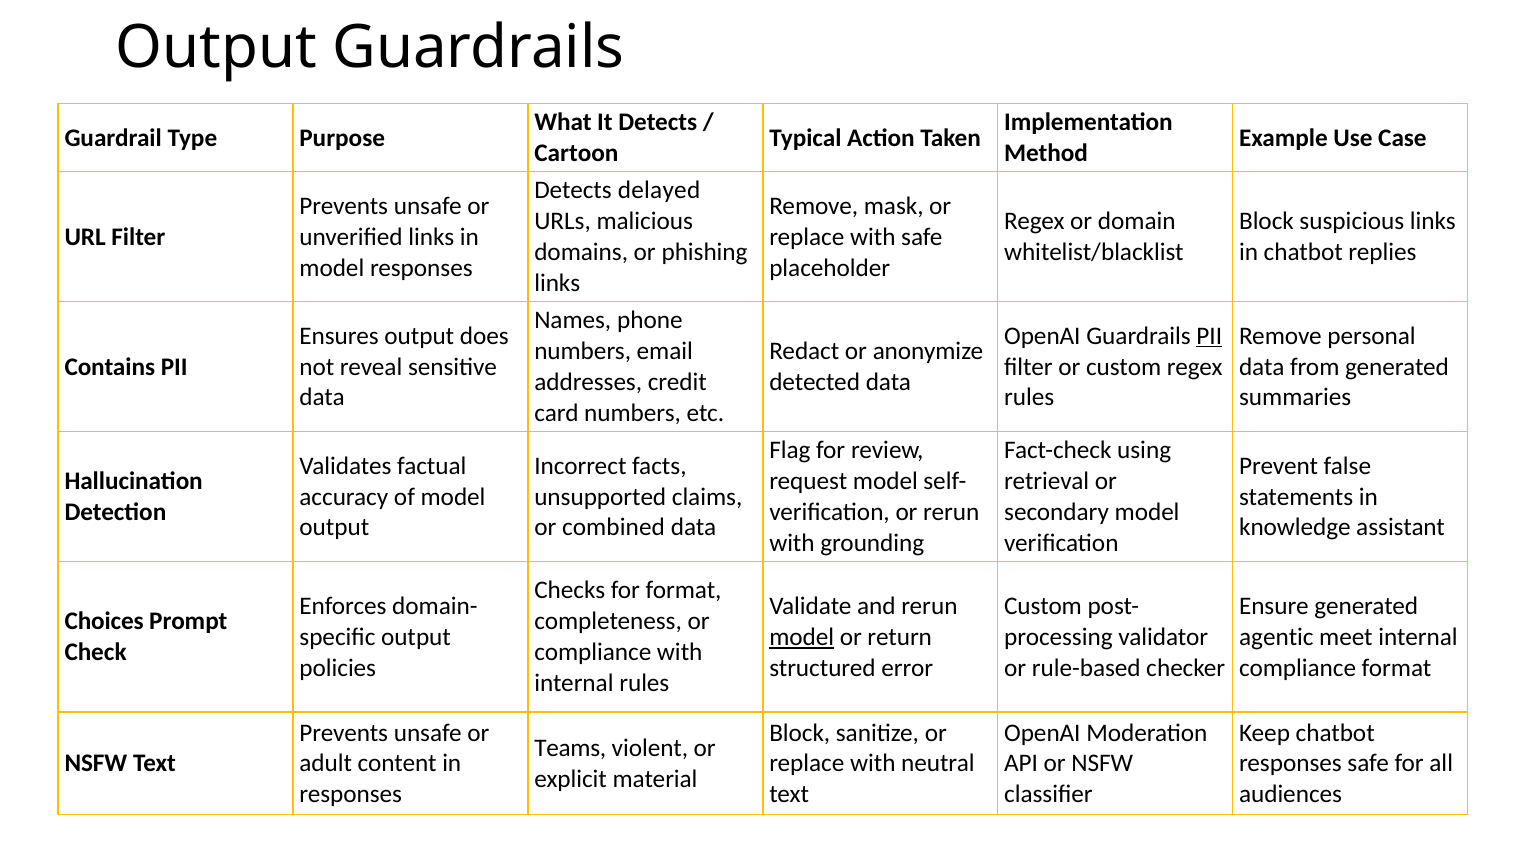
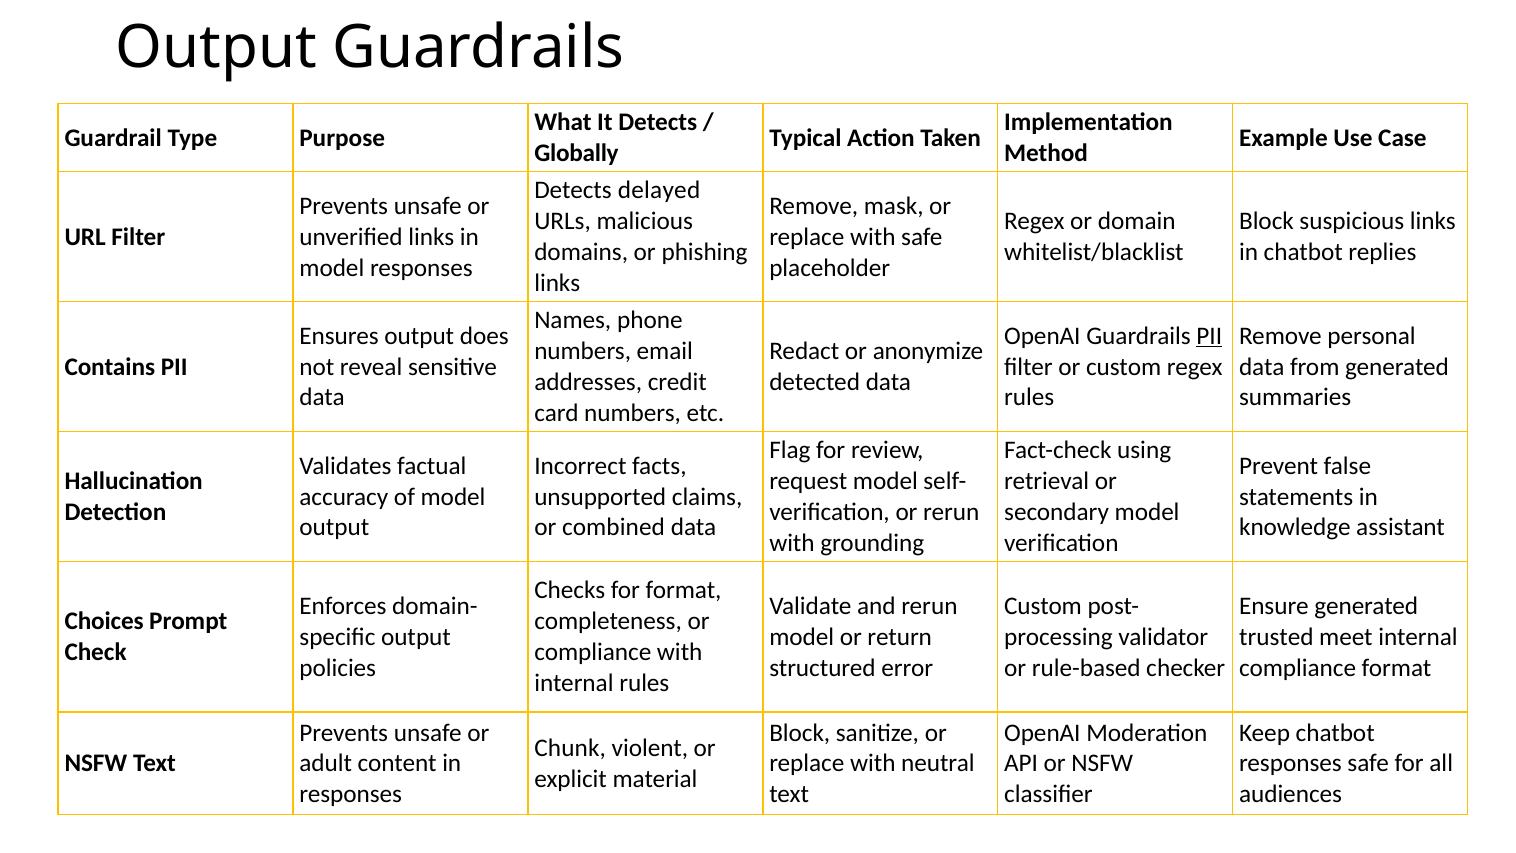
Cartoon: Cartoon -> Globally
model at (802, 637) underline: present -> none
agentic: agentic -> trusted
Teams: Teams -> Chunk
